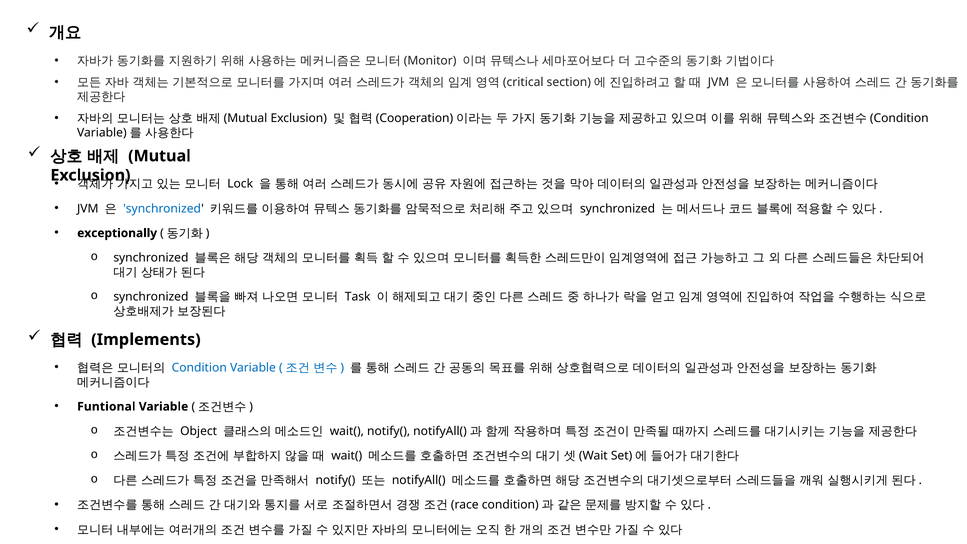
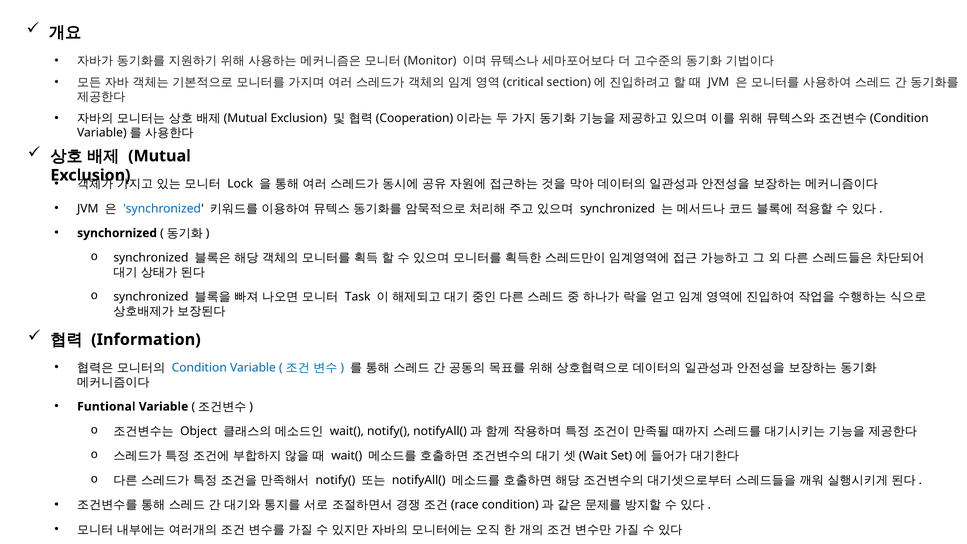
exceptionally: exceptionally -> synchornized
Implements: Implements -> Information
